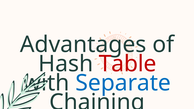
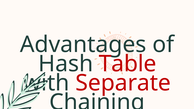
Separate colour: blue -> red
